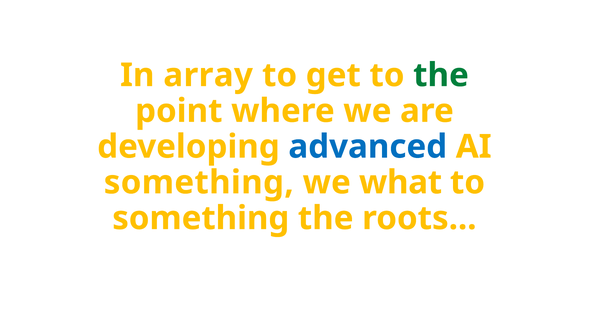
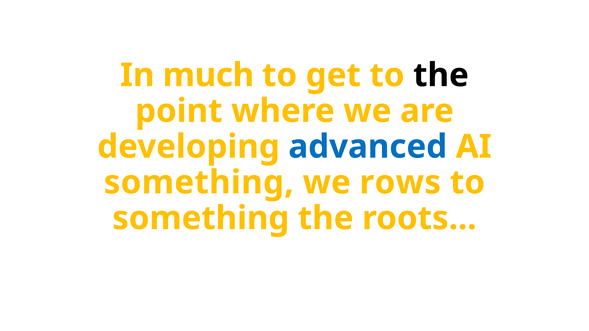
array: array -> much
the at (441, 75) colour: green -> black
what: what -> rows
